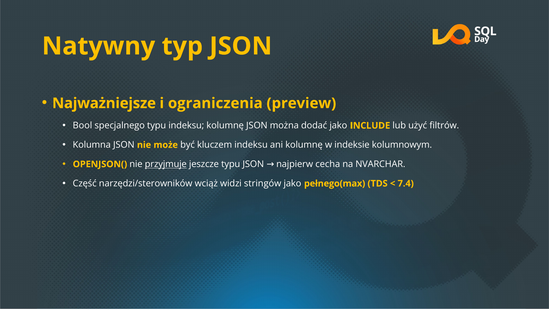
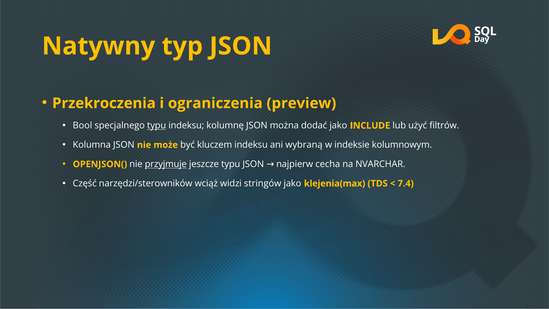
Najważniejsze: Najważniejsze -> Przekroczenia
typu at (157, 126) underline: none -> present
ani kolumnę: kolumnę -> wybraną
pełnego(max: pełnego(max -> klejenia(max
